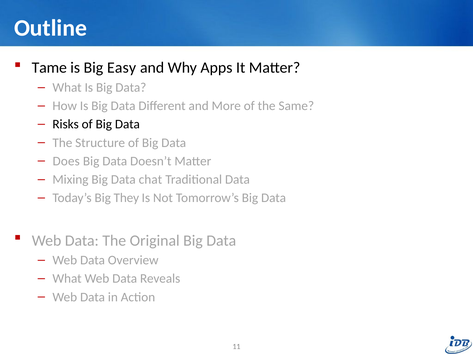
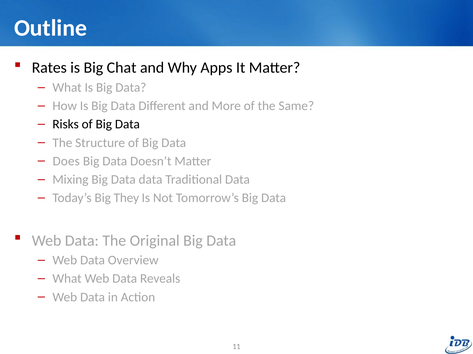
Tame: Tame -> Rates
Easy: Easy -> Chat
Data chat: chat -> data
